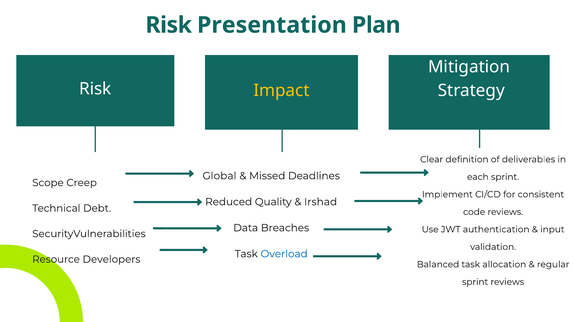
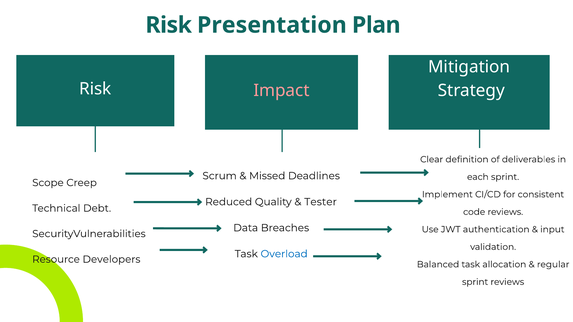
Impact colour: yellow -> pink
Global: Global -> Scrum
Irshad: Irshad -> Tester
